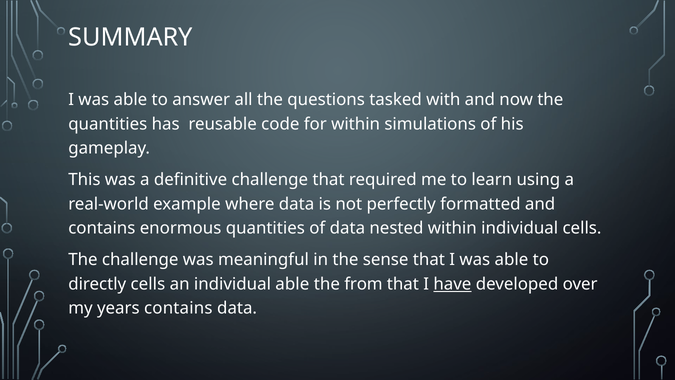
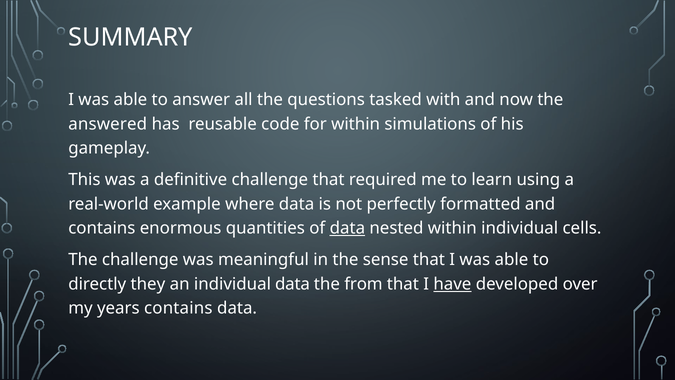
quantities at (108, 124): quantities -> answered
data at (347, 228) underline: none -> present
directly cells: cells -> they
individual able: able -> data
